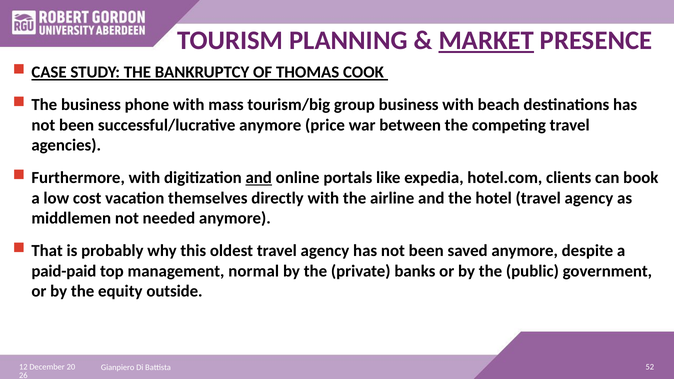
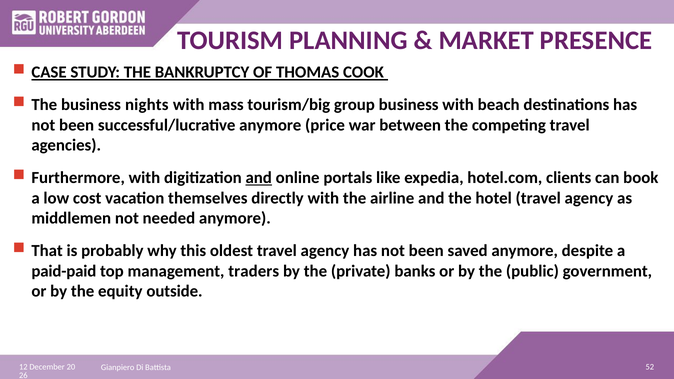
MARKET underline: present -> none
phone: phone -> nights
normal: normal -> traders
